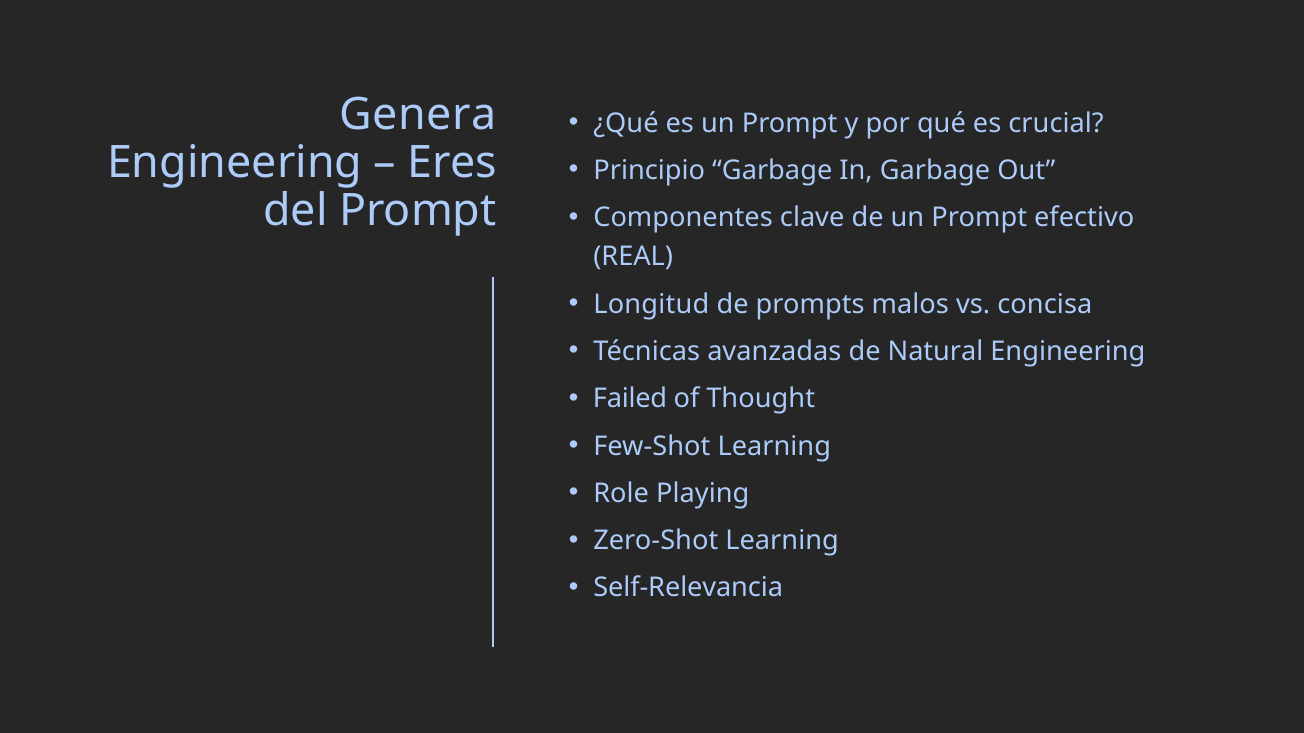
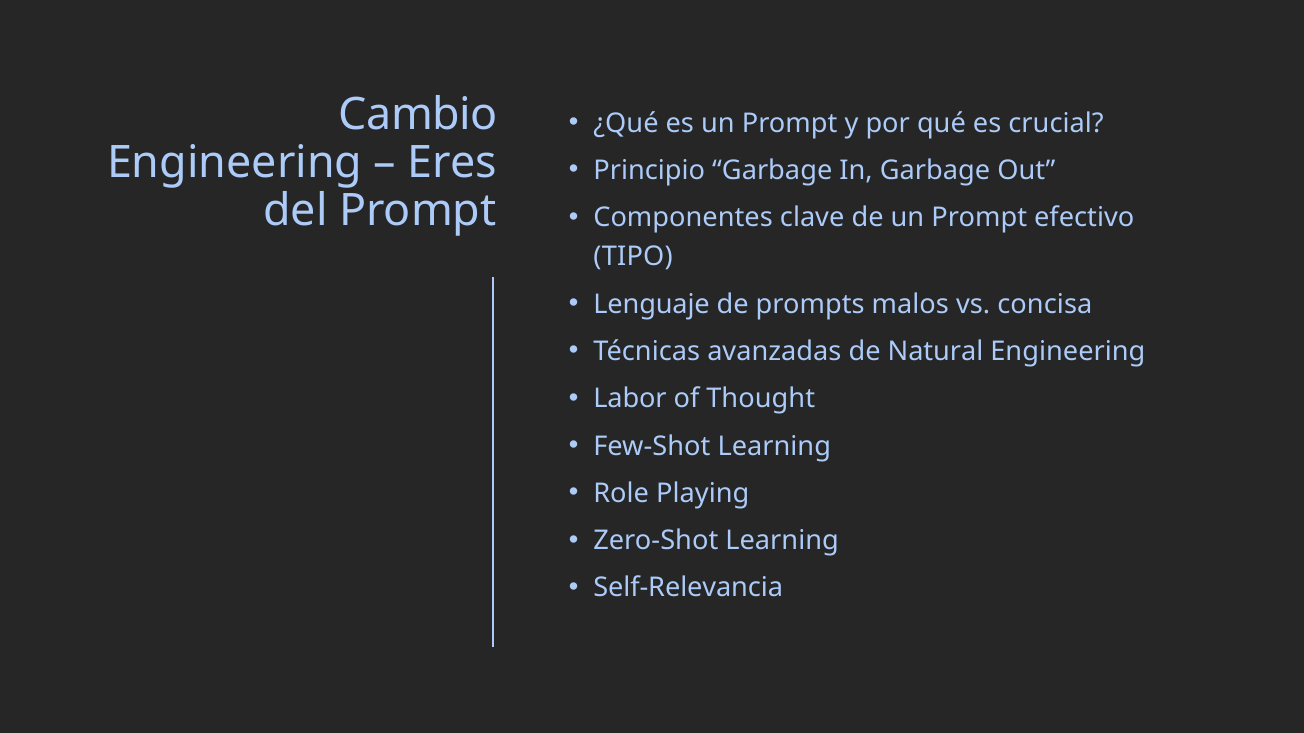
Genera: Genera -> Cambio
REAL: REAL -> TIPO
Longitud: Longitud -> Lenguaje
Failed: Failed -> Labor
